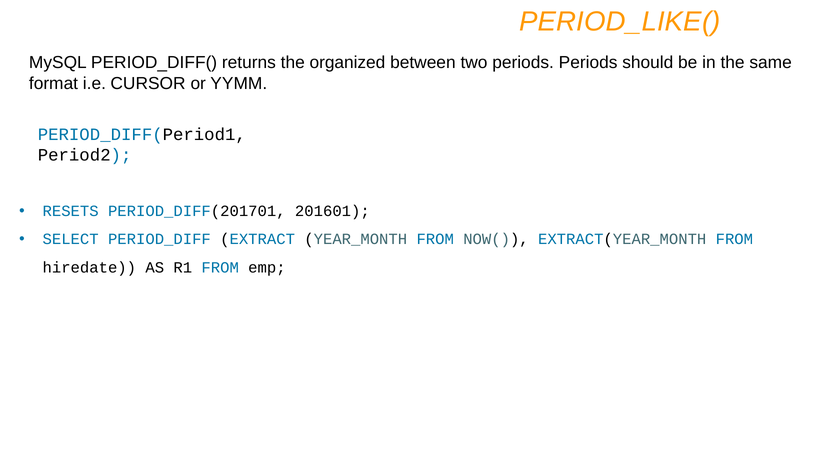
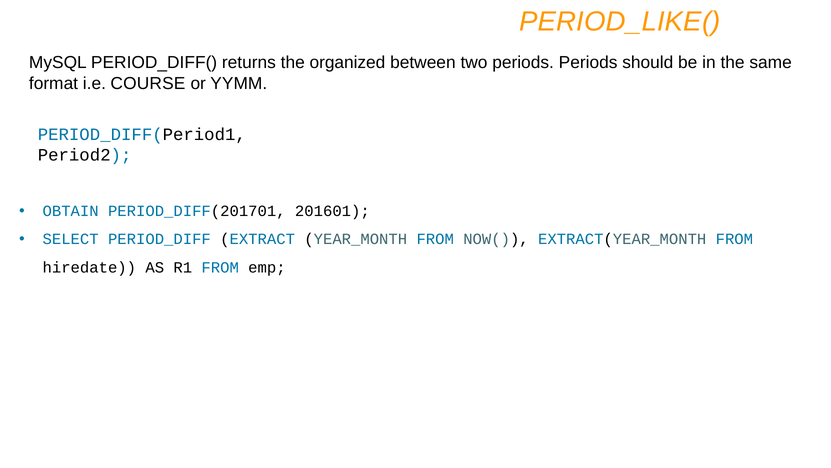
CURSOR: CURSOR -> COURSE
RESETS: RESETS -> OBTAIN
